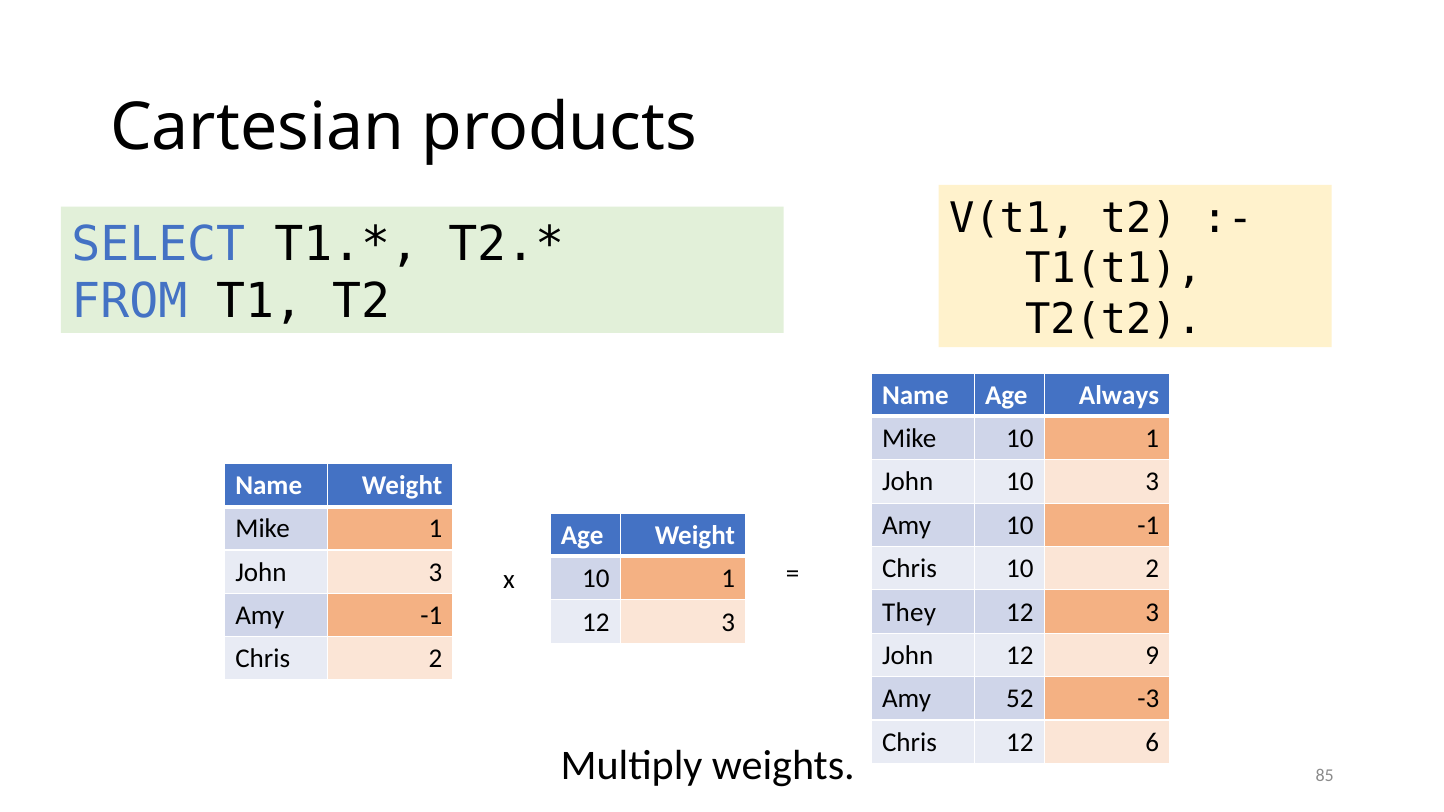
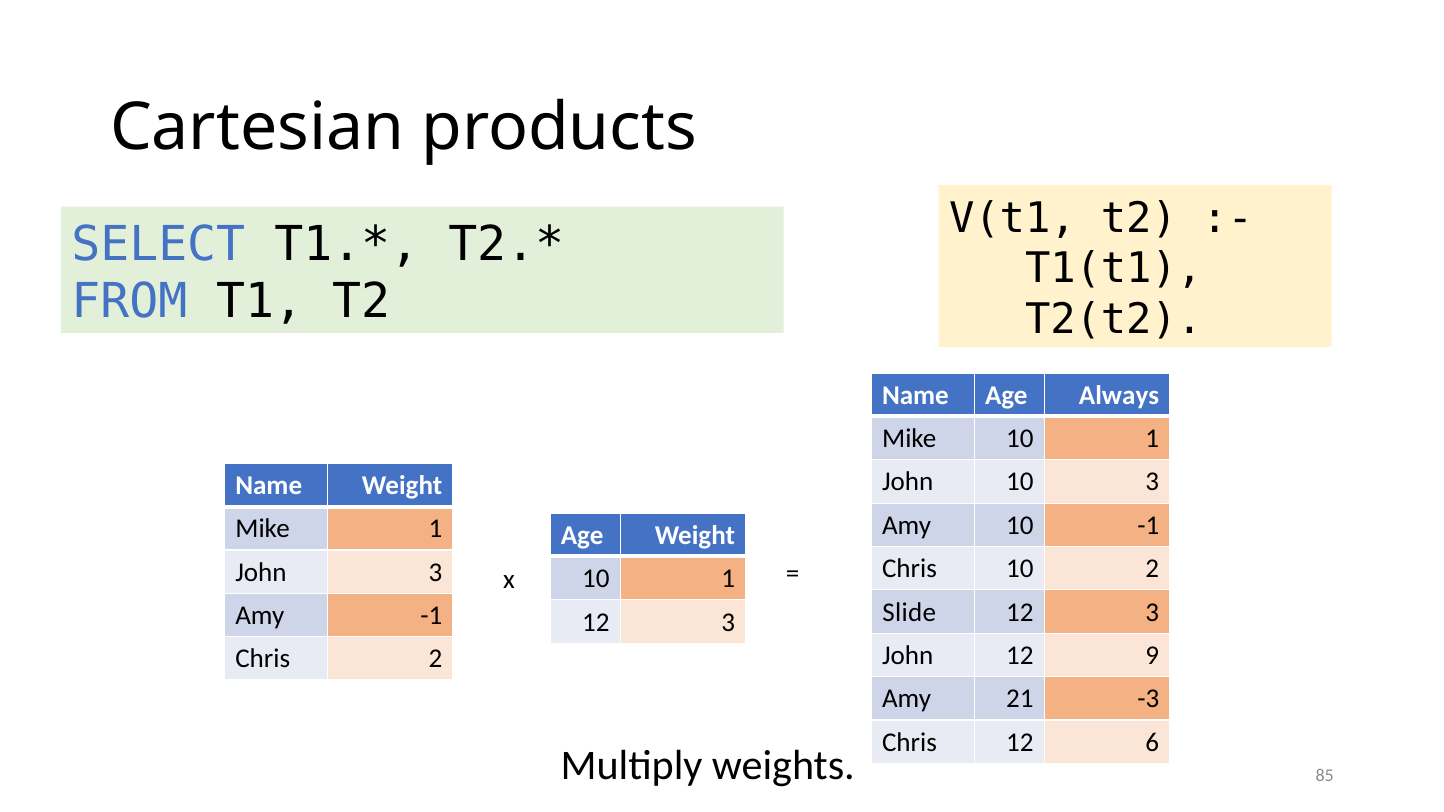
They: They -> Slide
52: 52 -> 21
